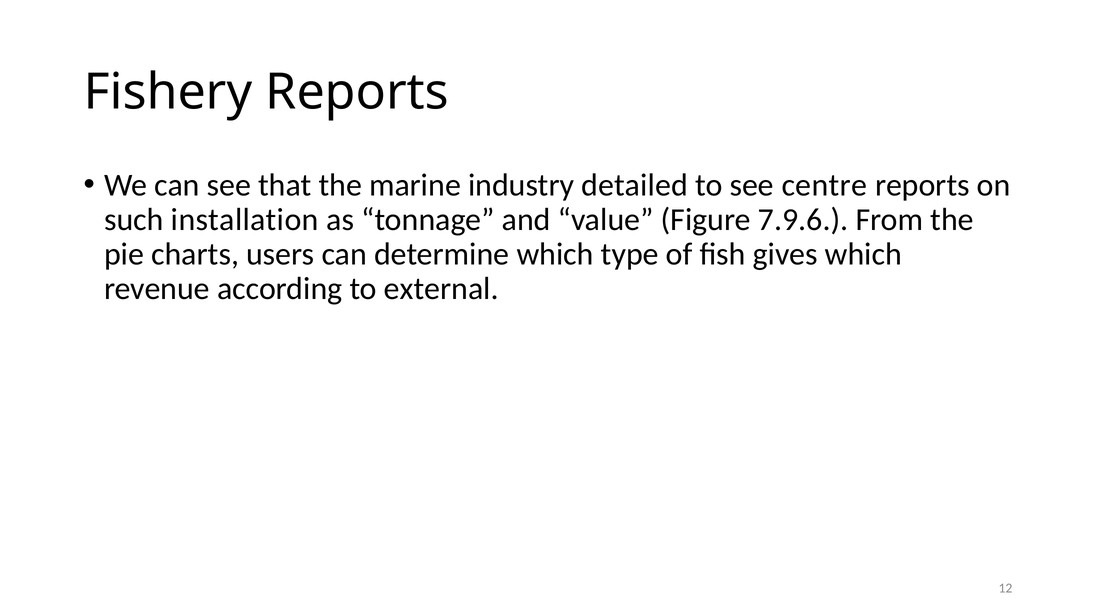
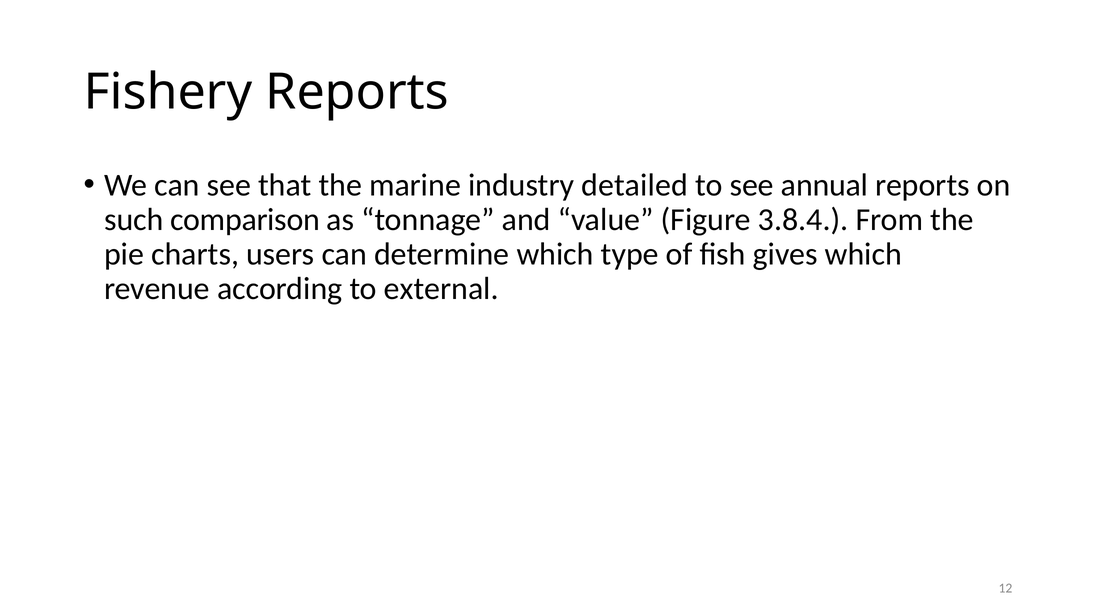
centre: centre -> annual
installation: installation -> comparison
7.9.6: 7.9.6 -> 3.8.4
